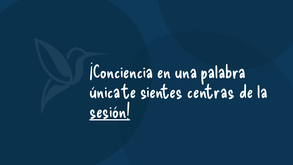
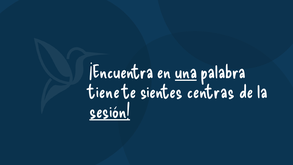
¡Conciencia: ¡Conciencia -> ¡Encuentra
una underline: none -> present
única: única -> tiene
